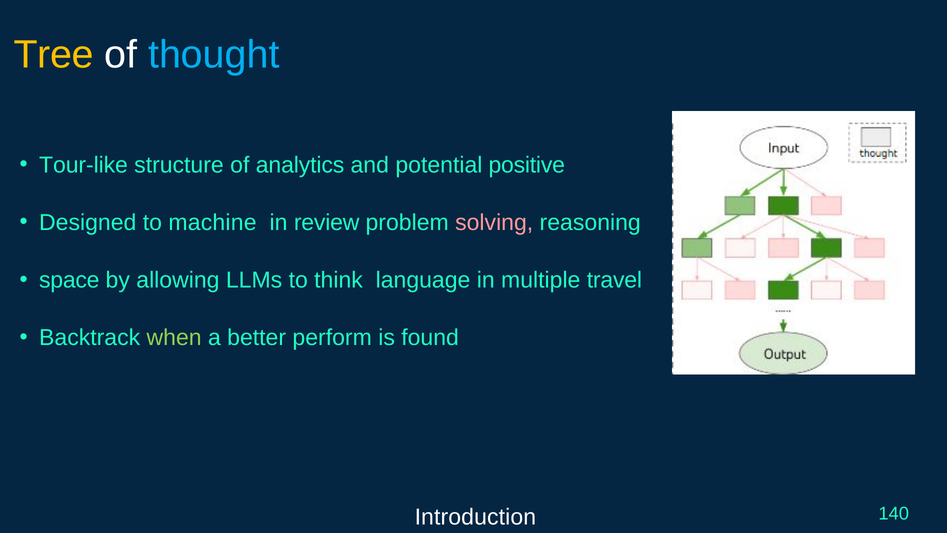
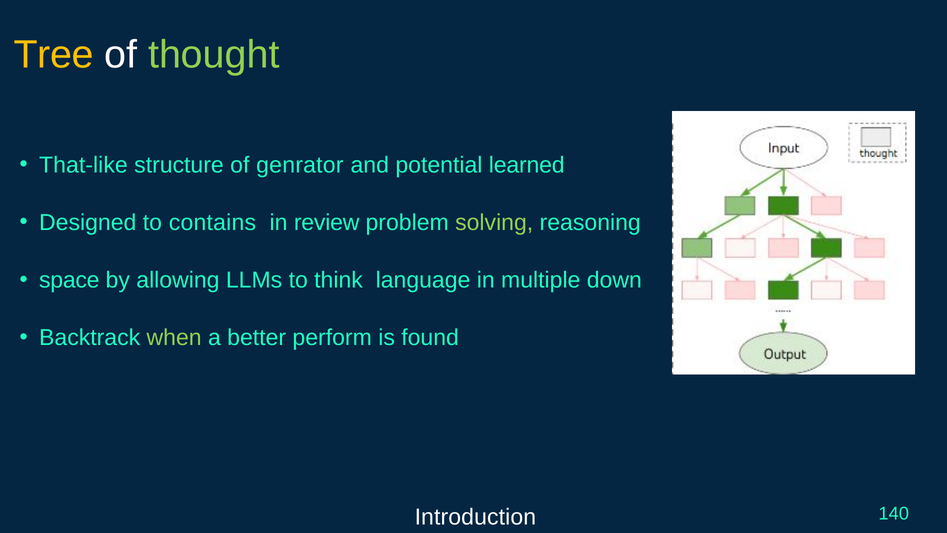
thought colour: light blue -> light green
Tour-like: Tour-like -> That-like
analytics: analytics -> genrator
positive: positive -> learned
machine: machine -> contains
solving colour: pink -> light green
travel: travel -> down
